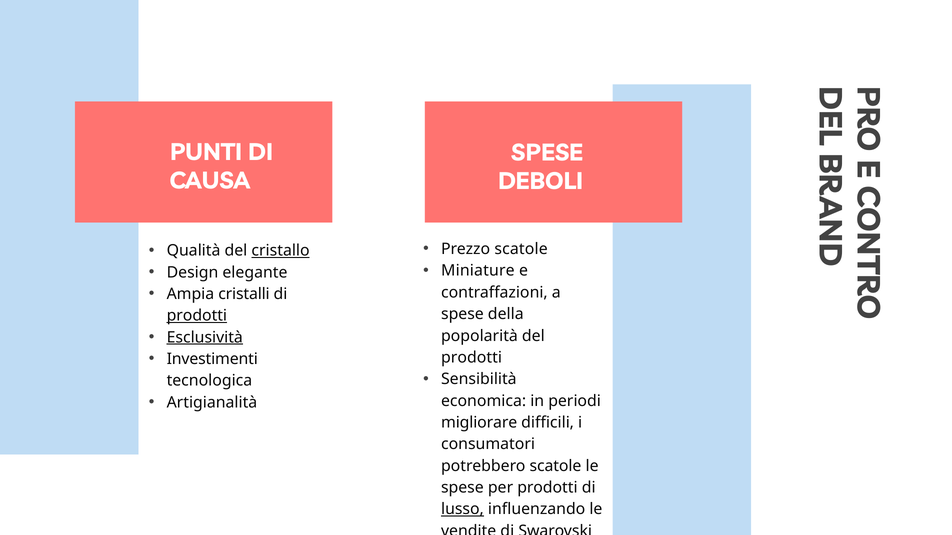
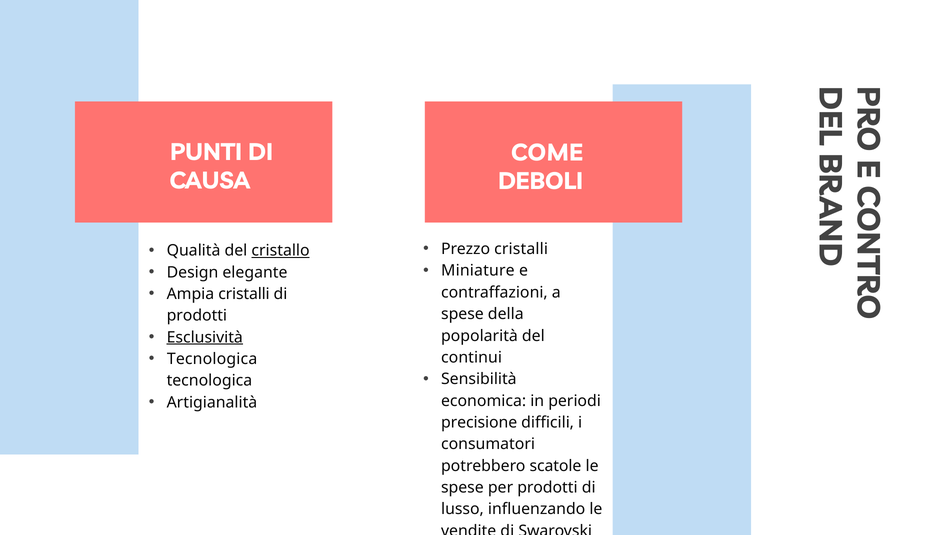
SPESE at (547, 153): SPESE -> COME
Prezzo scatole: scatole -> cristalli
prodotti at (197, 316) underline: present -> none
Investimenti at (212, 359): Investimenti -> Tecnologica
prodotti at (472, 358): prodotti -> continui
migliorare: migliorare -> precisione
lusso underline: present -> none
